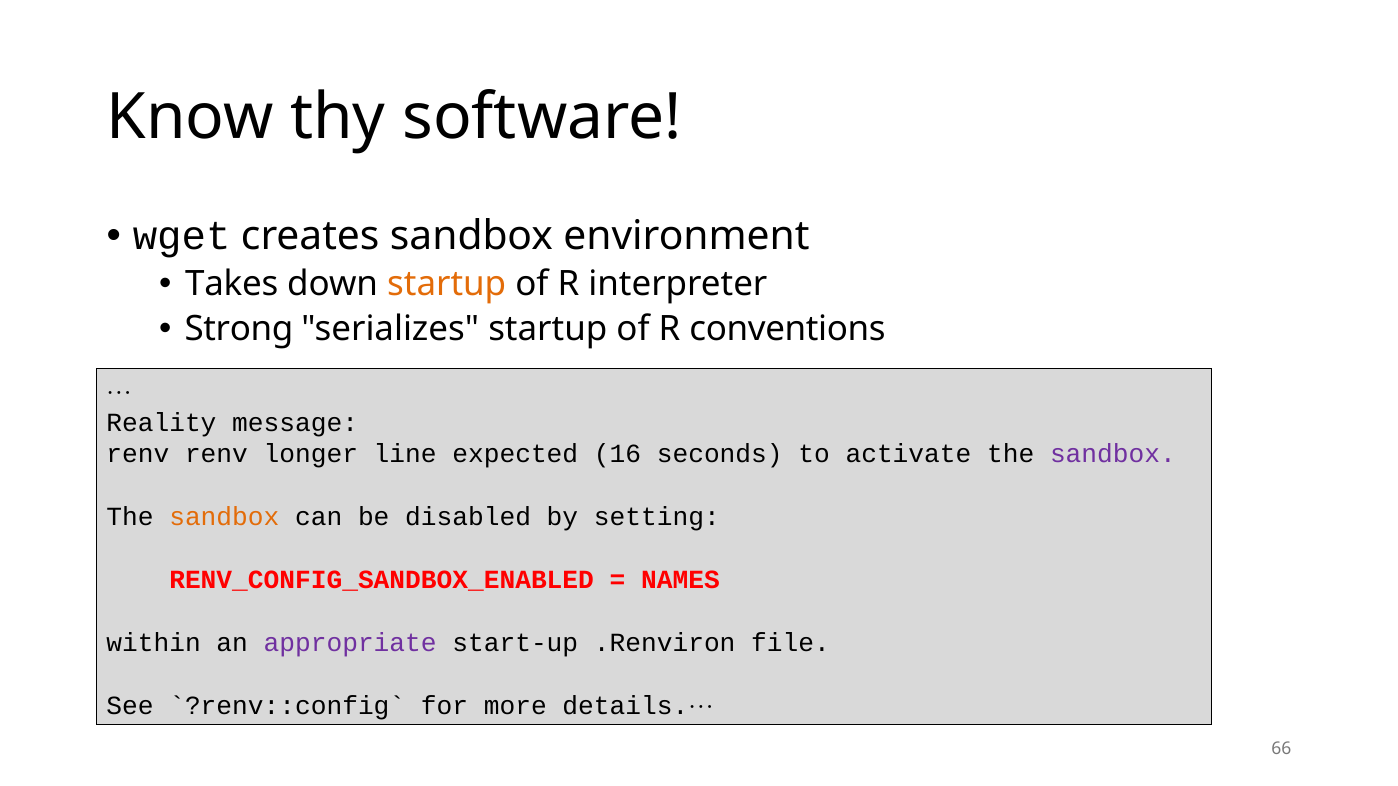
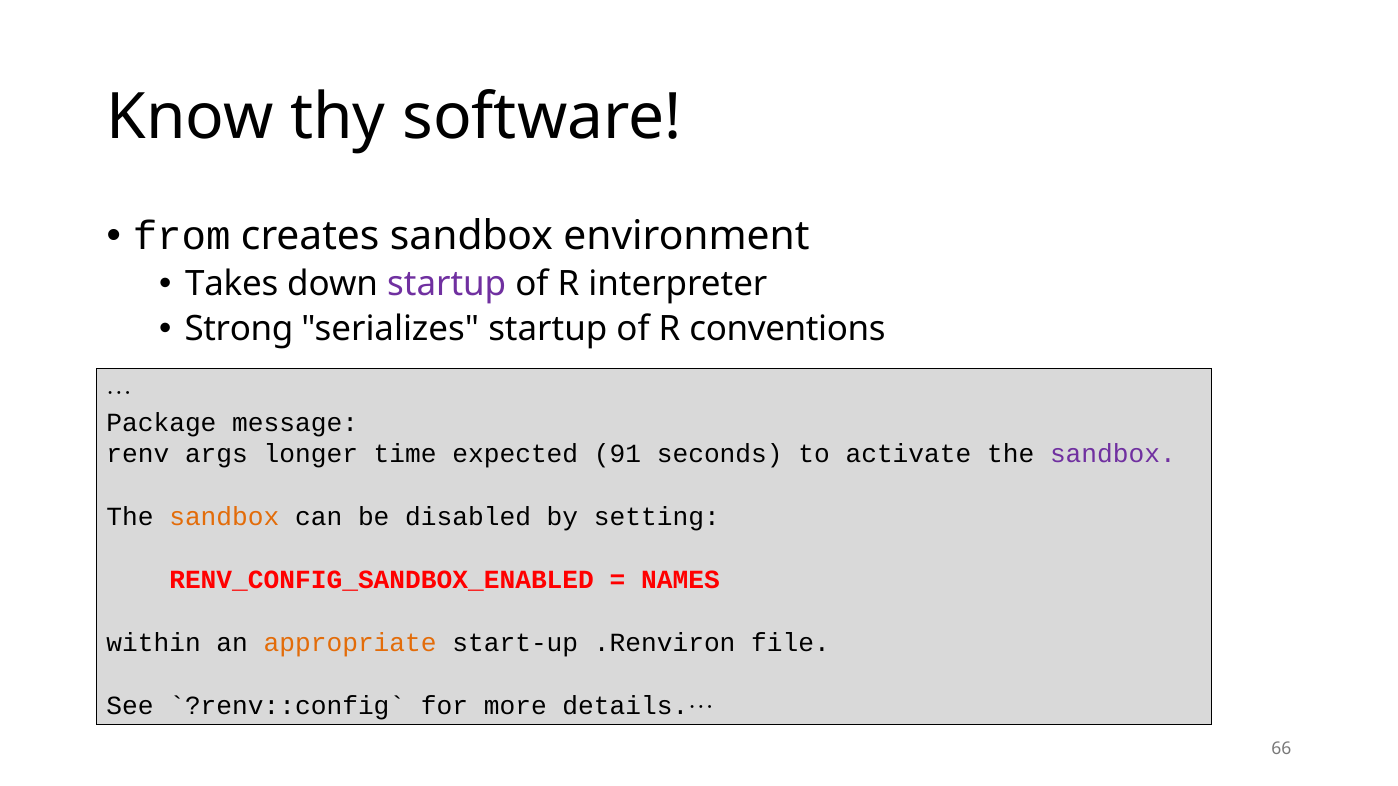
wget: wget -> from
startup at (447, 285) colour: orange -> purple
Reality: Reality -> Package
renv renv: renv -> args
line: line -> time
16: 16 -> 91
appropriate colour: purple -> orange
